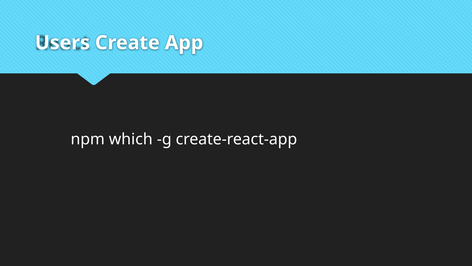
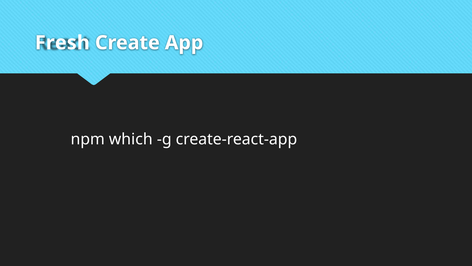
Users: Users -> Fresh
